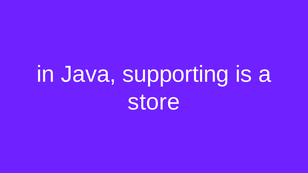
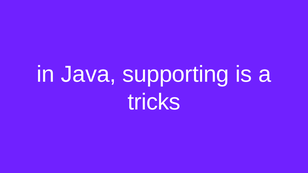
store: store -> tricks
